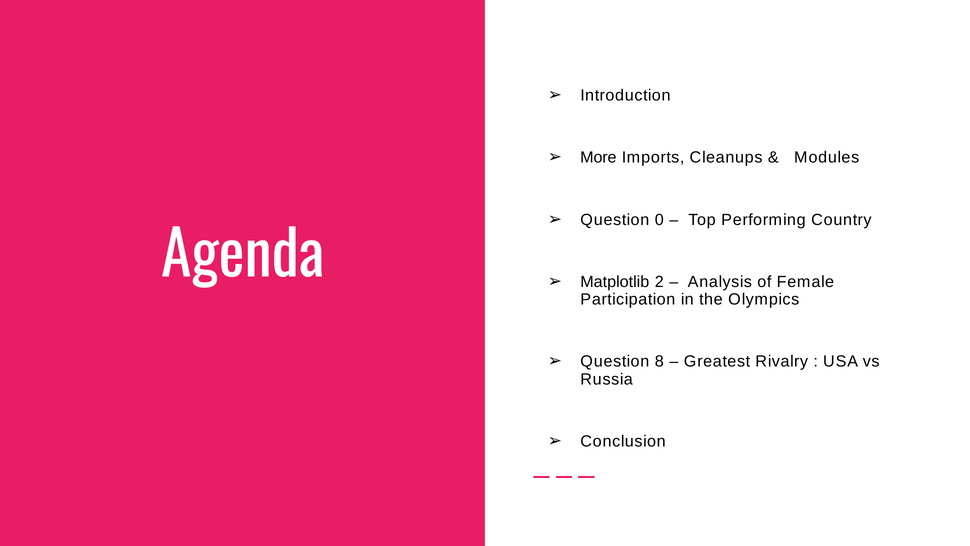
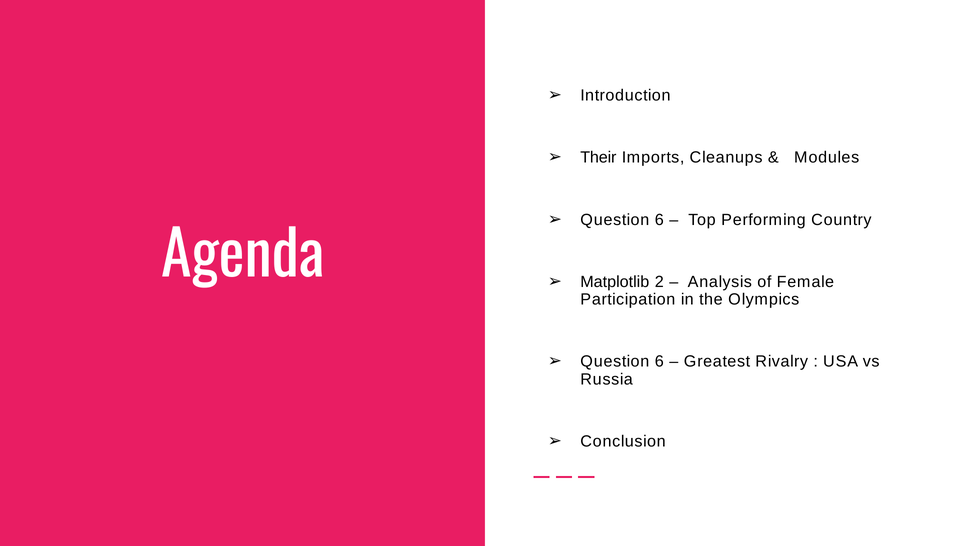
More: More -> Their
0 at (659, 220): 0 -> 6
8 at (659, 361): 8 -> 6
